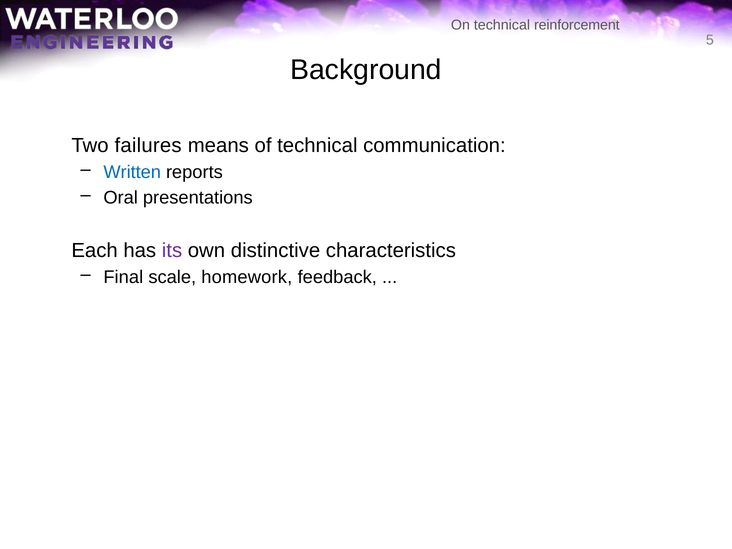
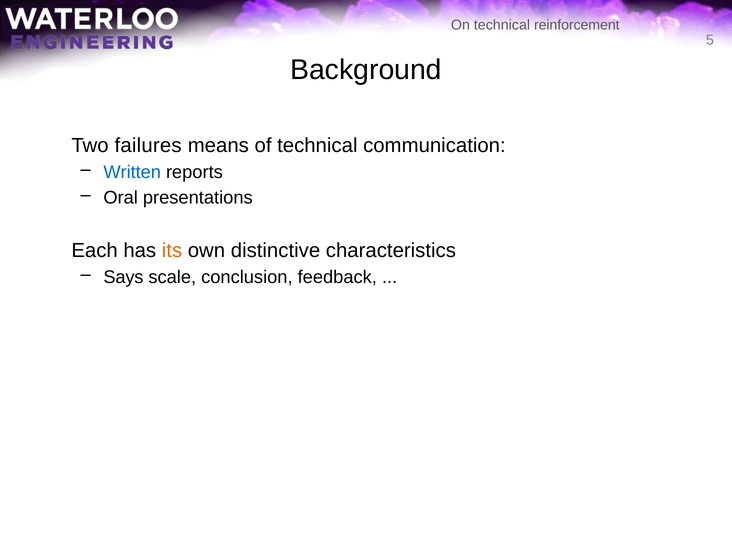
its colour: purple -> orange
Final: Final -> Says
homework: homework -> conclusion
